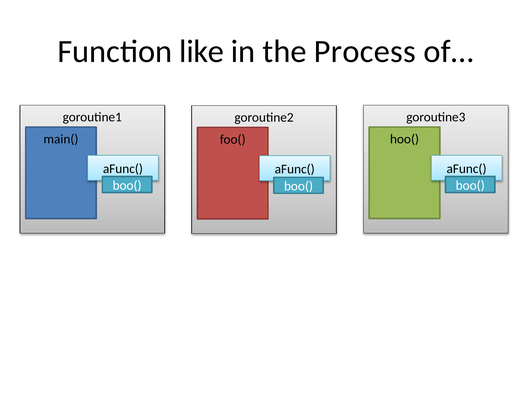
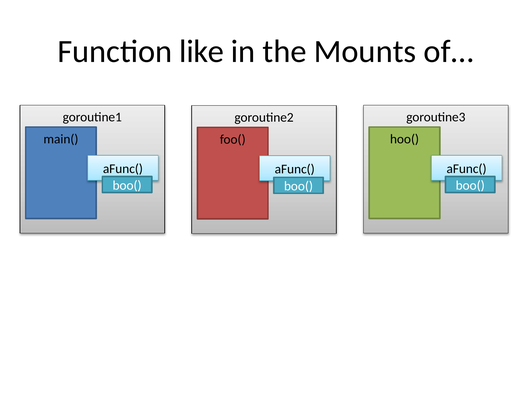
Process: Process -> Mounts
